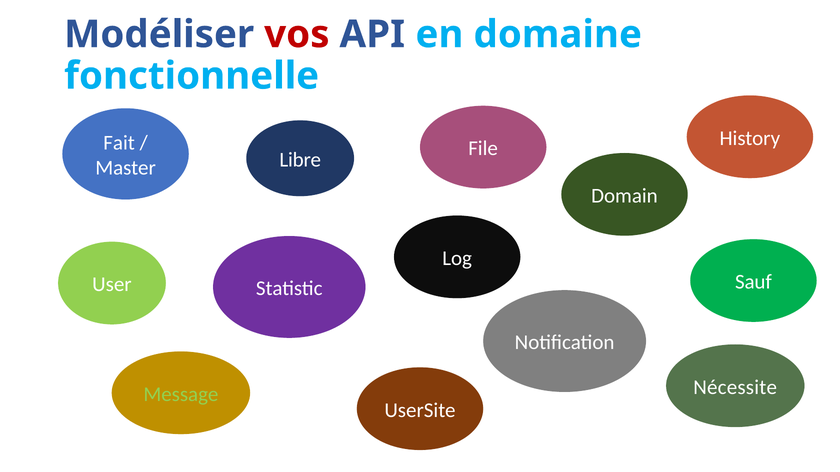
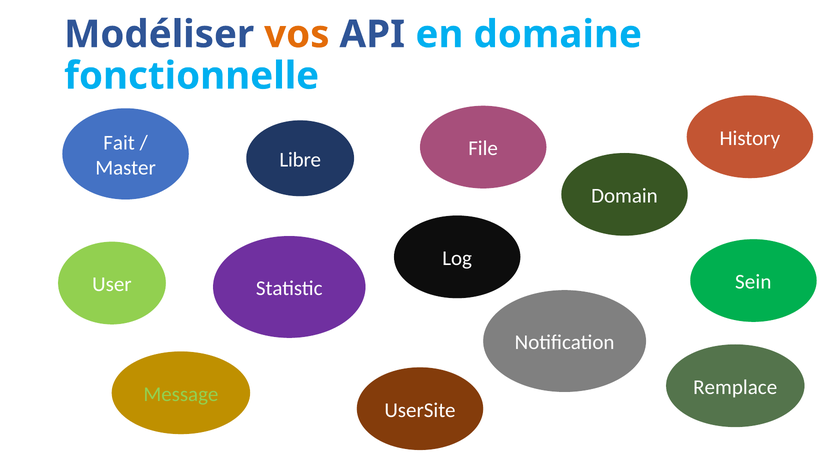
vos colour: red -> orange
Sauf: Sauf -> Sein
Nécessite: Nécessite -> Remplace
